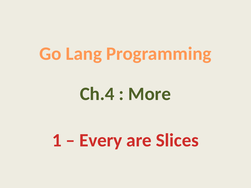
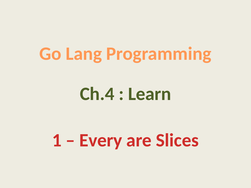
More: More -> Learn
